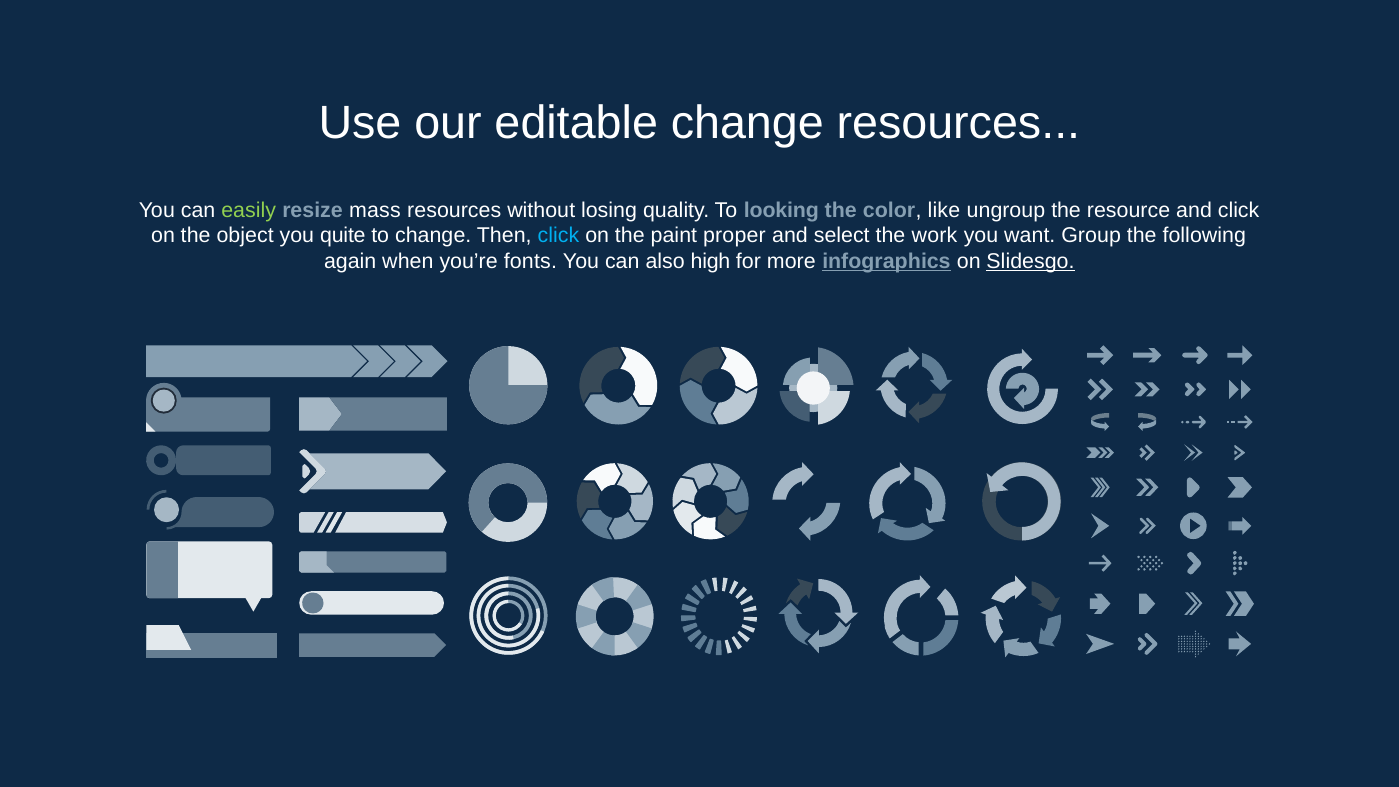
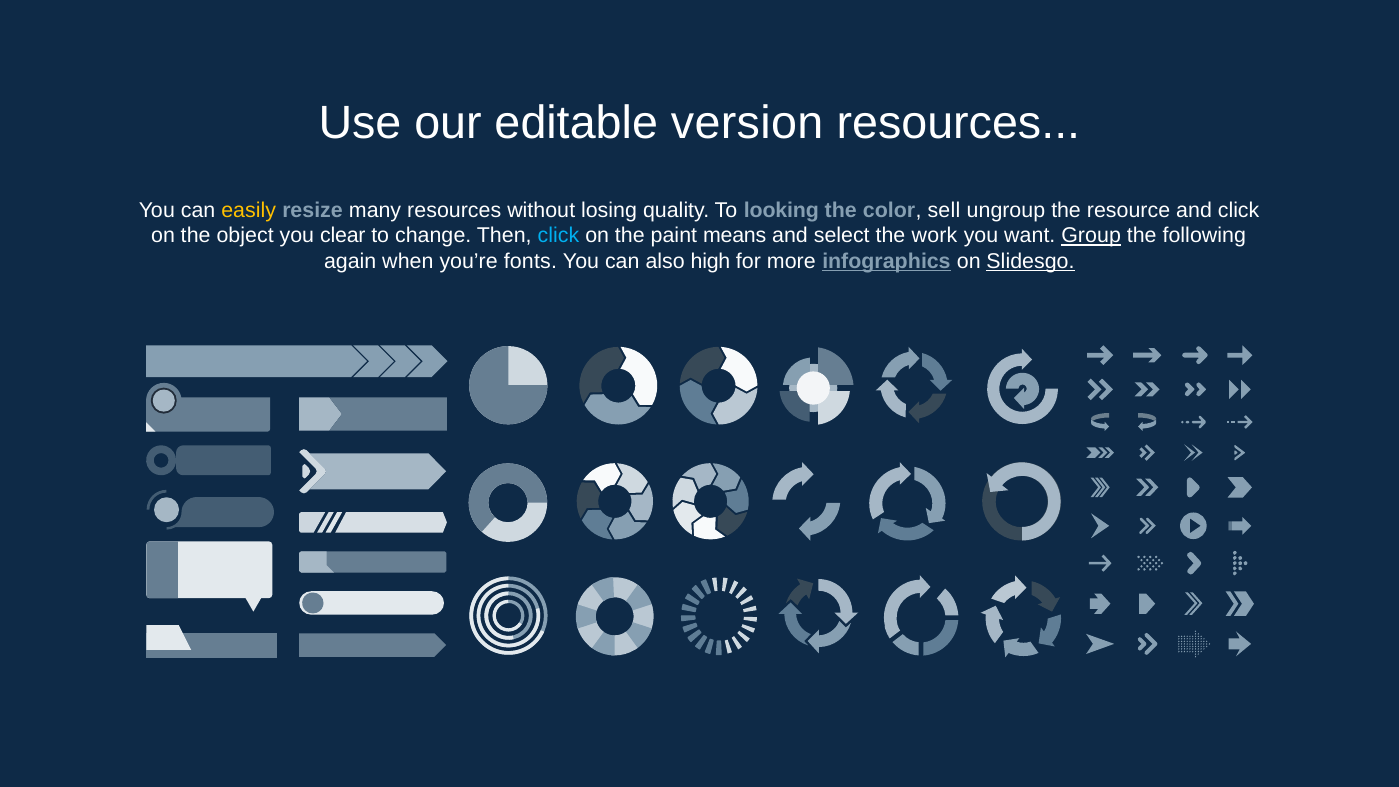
editable change: change -> version
easily colour: light green -> yellow
mass: mass -> many
like: like -> sell
quite: quite -> clear
proper: proper -> means
Group underline: none -> present
